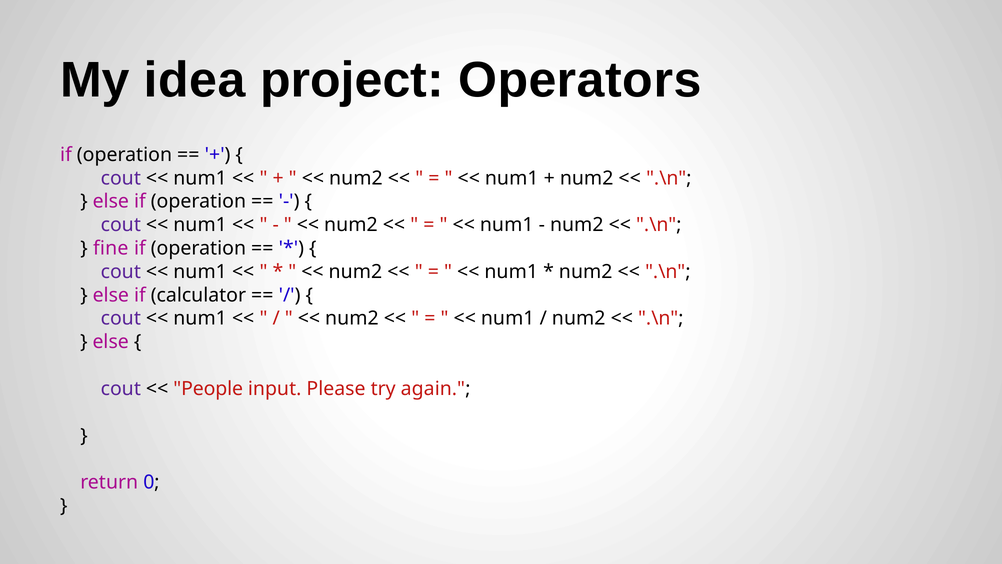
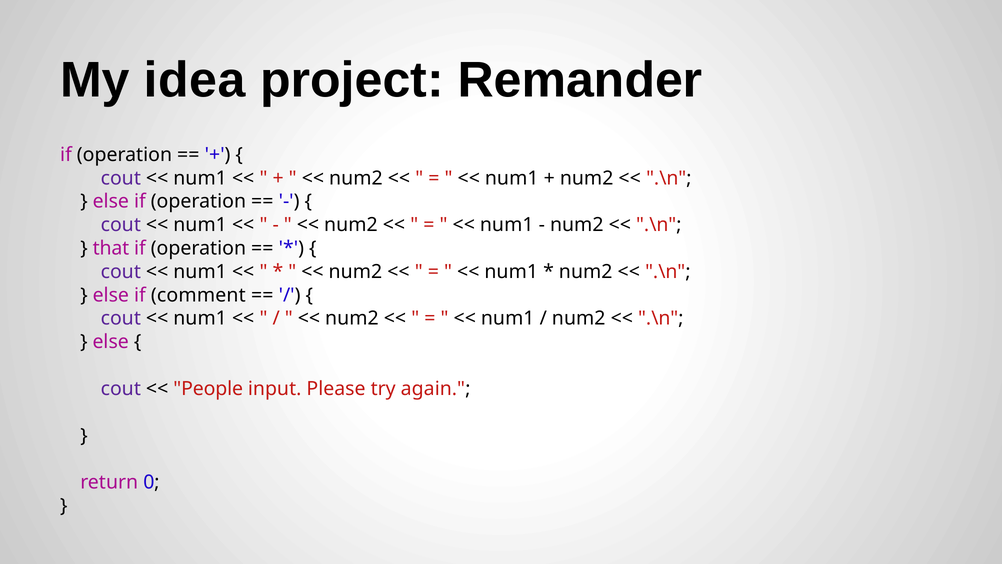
Operators: Operators -> Remander
fine: fine -> that
calculator: calculator -> comment
